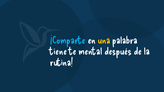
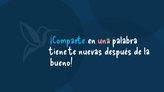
una colour: yellow -> pink
mental: mental -> nuevas
rutina: rutina -> bueno
